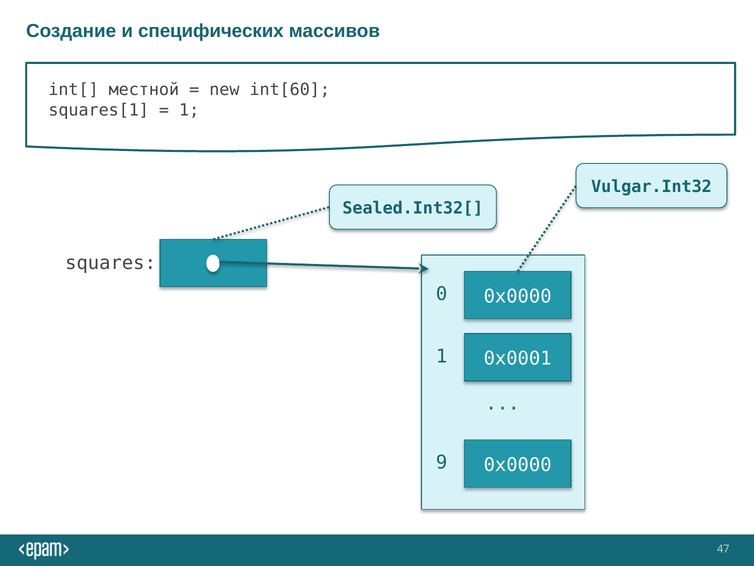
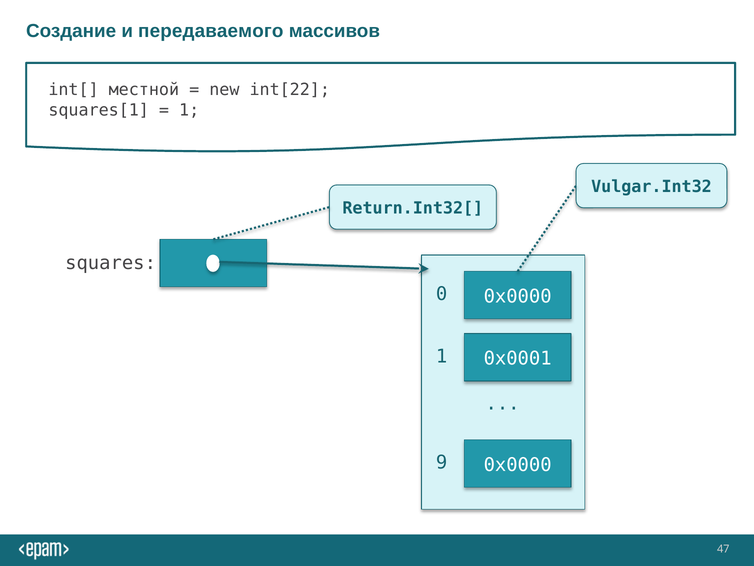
специфических: специфических -> передаваемого
int[60: int[60 -> int[22
Sealed.Int32[: Sealed.Int32[ -> Return.Int32[
